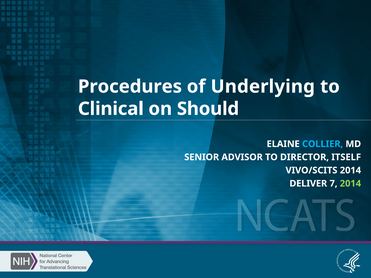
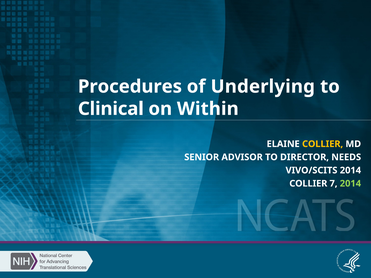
Should: Should -> Within
COLLIER at (323, 144) colour: light blue -> yellow
ITSELF: ITSELF -> NEEDS
DELIVER at (308, 184): DELIVER -> COLLIER
